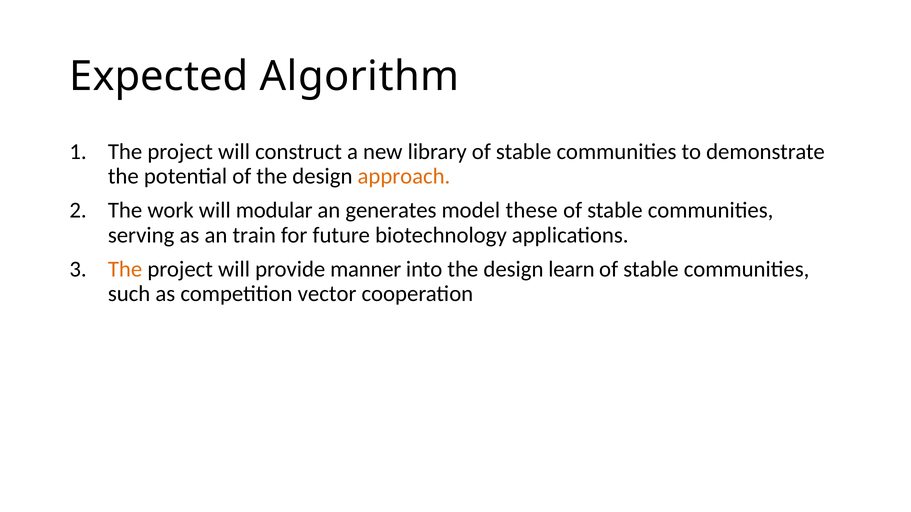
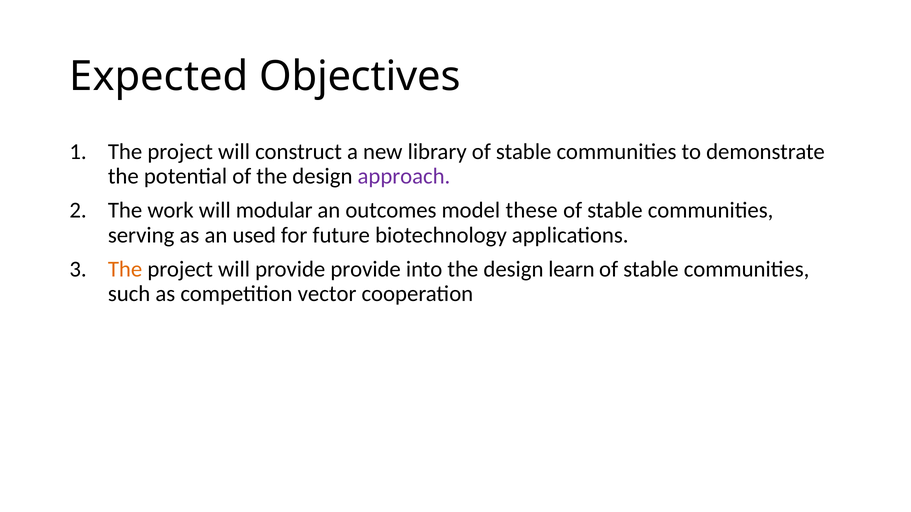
Algorithm: Algorithm -> Objectives
approach colour: orange -> purple
generates: generates -> outcomes
train: train -> used
provide manner: manner -> provide
